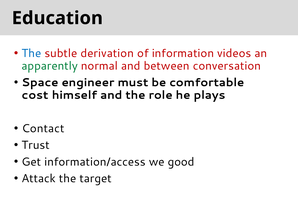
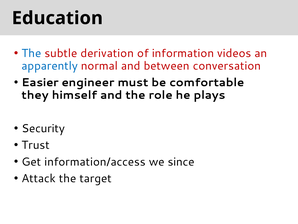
apparently colour: green -> blue
Space: Space -> Easier
cost: cost -> they
Contact: Contact -> Security
good: good -> since
